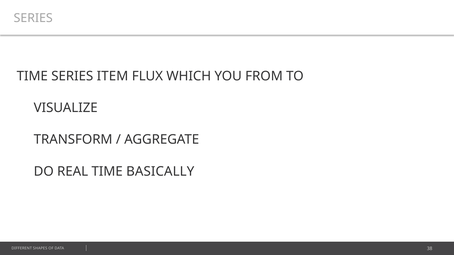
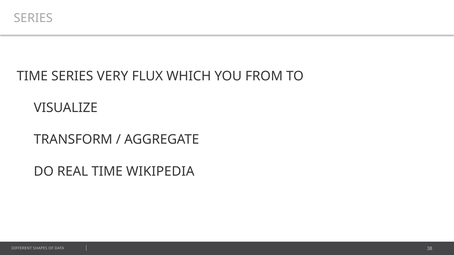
ITEM: ITEM -> VERY
BASICALLY: BASICALLY -> WIKIPEDIA
